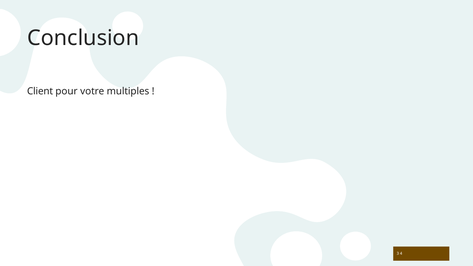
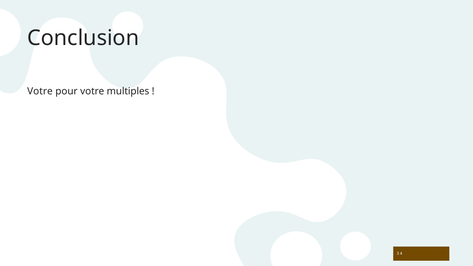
Client at (40, 91): Client -> Votre
